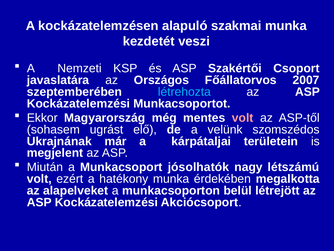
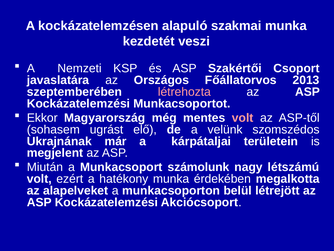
2007: 2007 -> 2013
létrehozta colour: light blue -> pink
jósolhatók: jósolhatók -> számolunk
